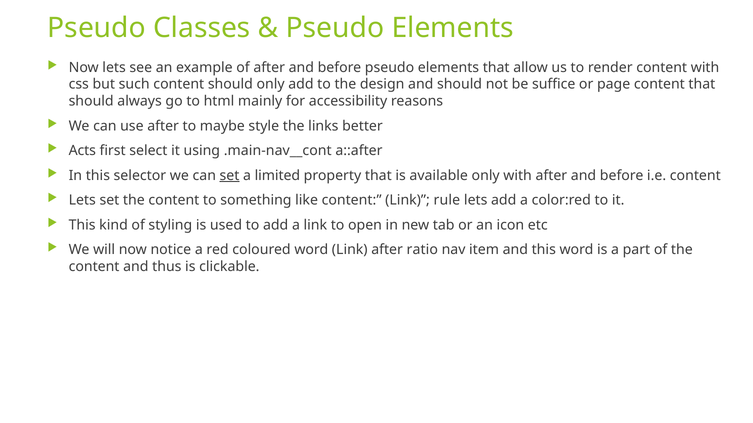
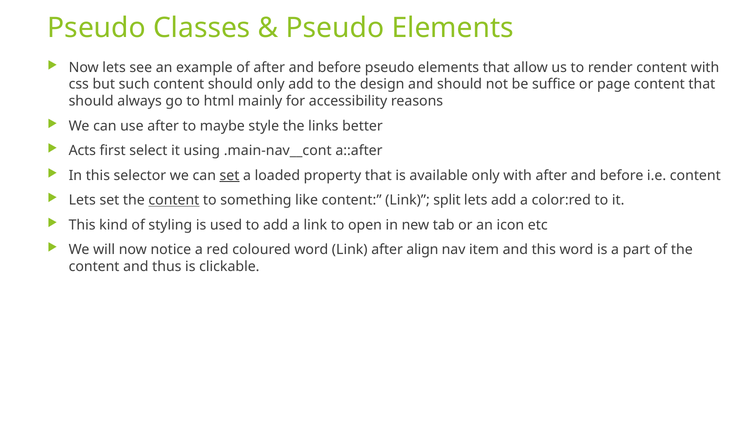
limited: limited -> loaded
content at (174, 201) underline: none -> present
rule: rule -> split
ratio: ratio -> align
